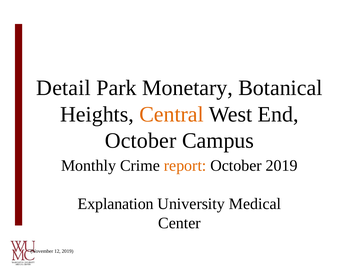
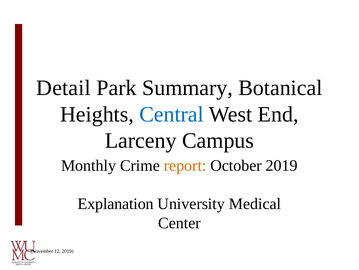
Monetary: Monetary -> Summary
Central colour: orange -> blue
October at (141, 140): October -> Larceny
